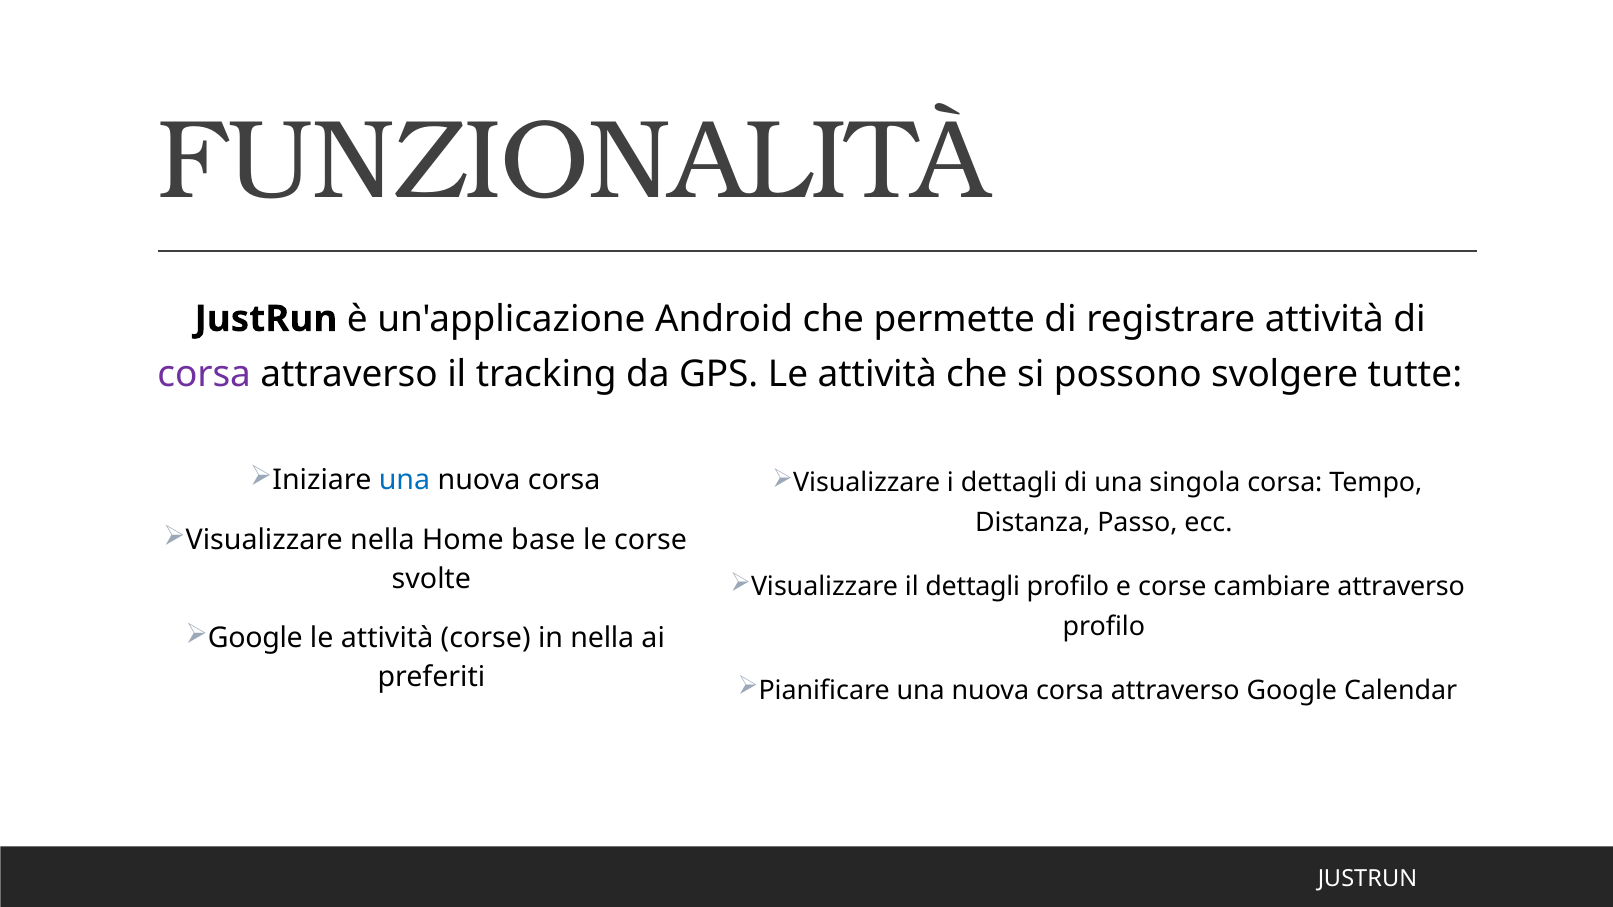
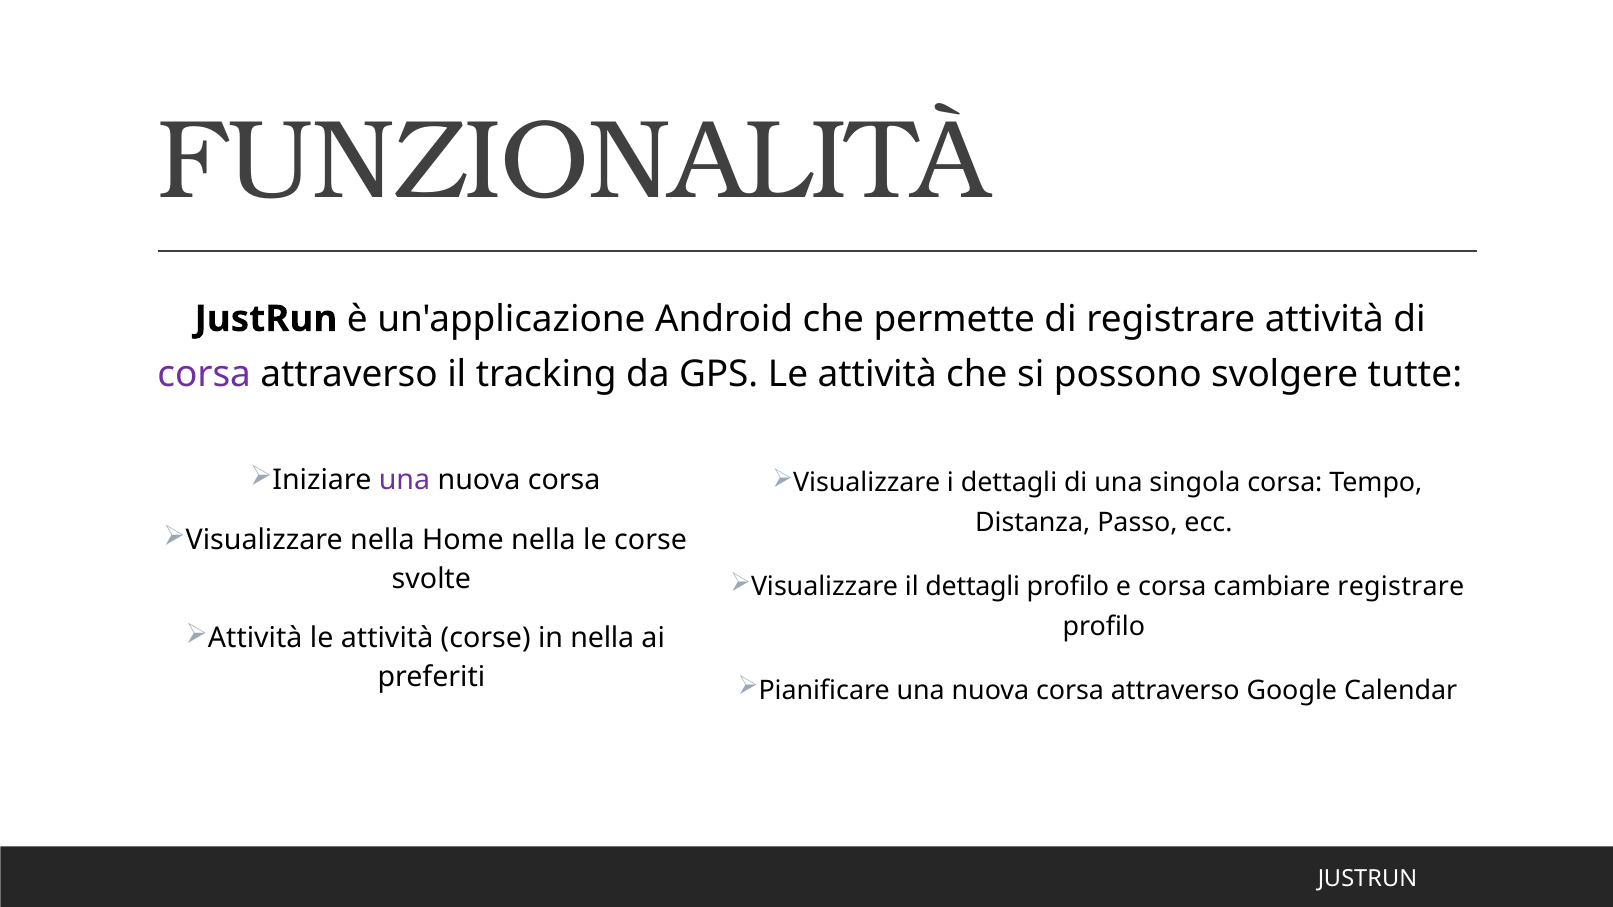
una at (404, 480) colour: blue -> purple
Home base: base -> nella
e corse: corse -> corsa
cambiare attraverso: attraverso -> registrare
Google at (255, 639): Google -> Attività
